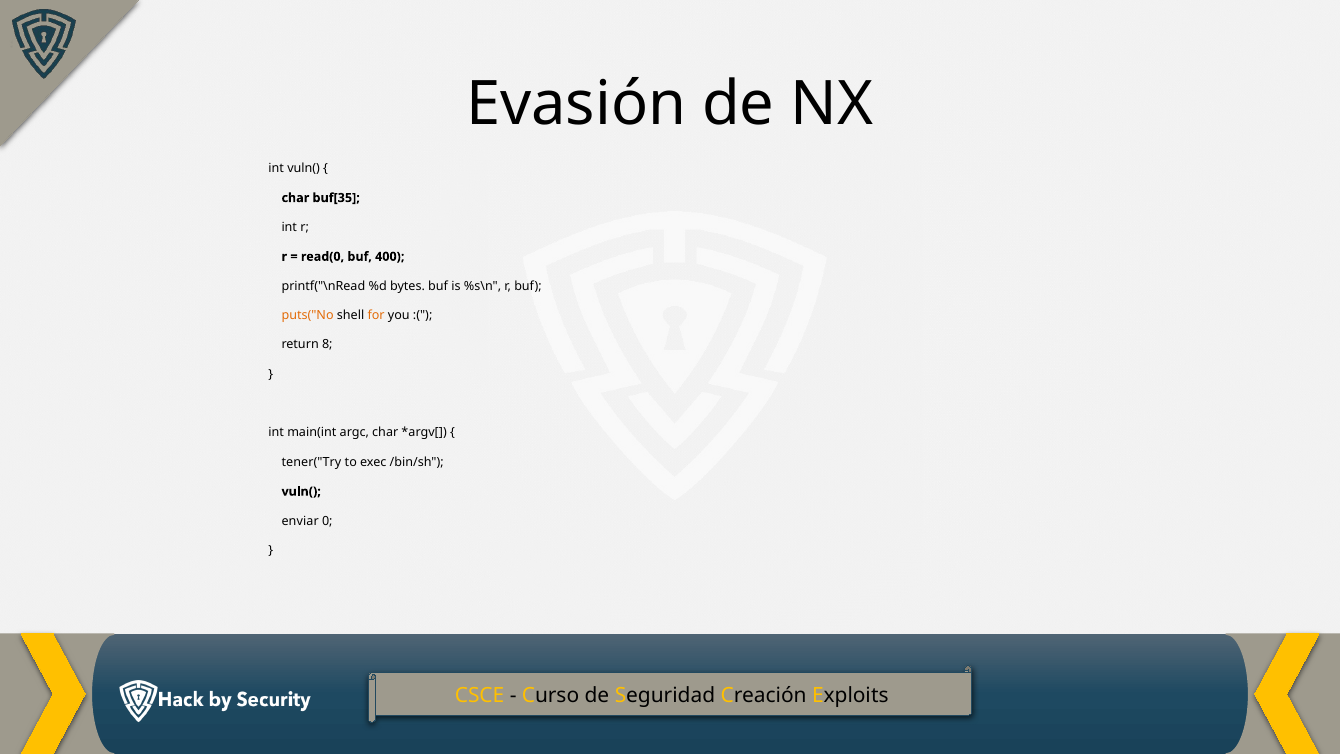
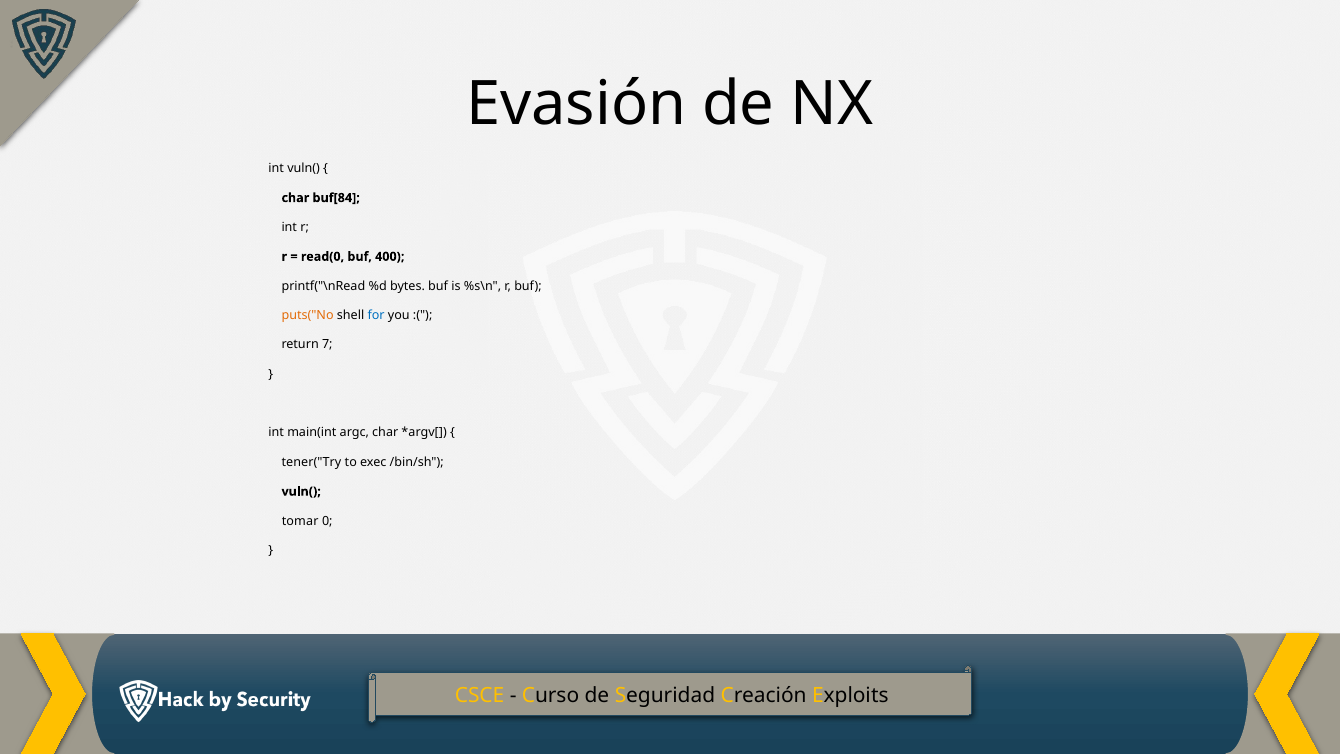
buf[35: buf[35 -> buf[84
for colour: orange -> blue
8: 8 -> 7
enviar: enviar -> tomar
